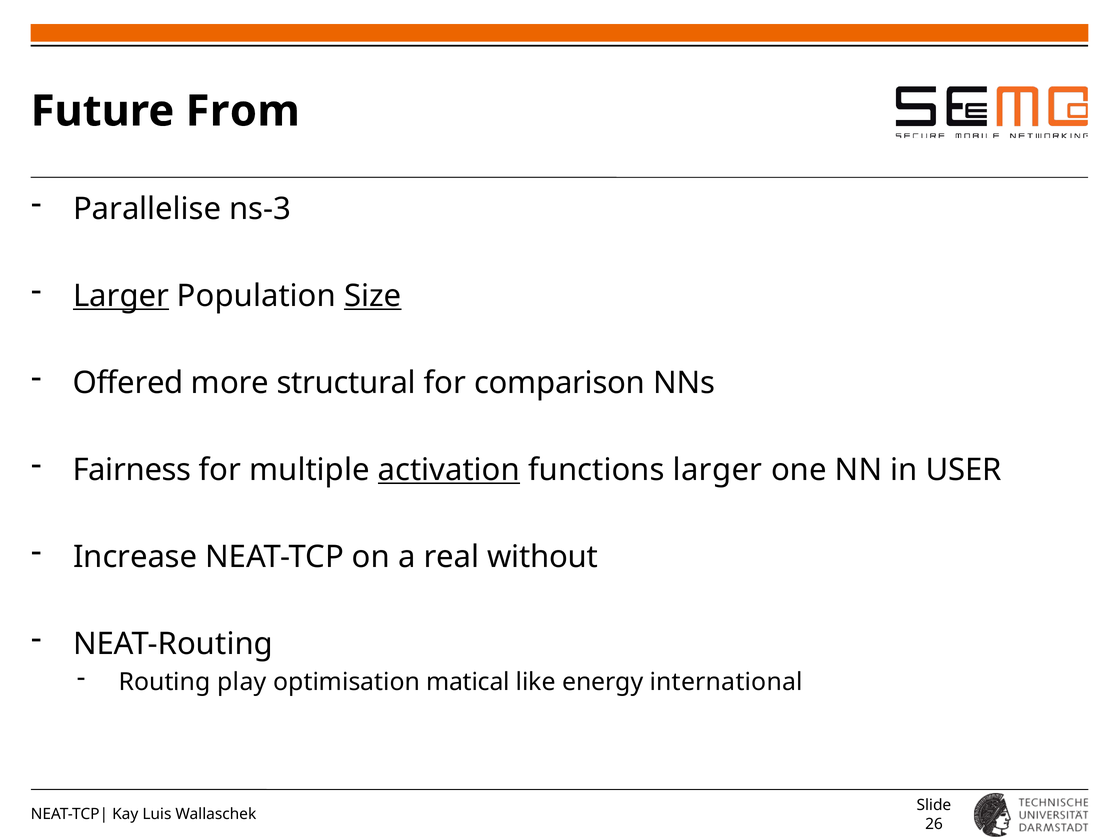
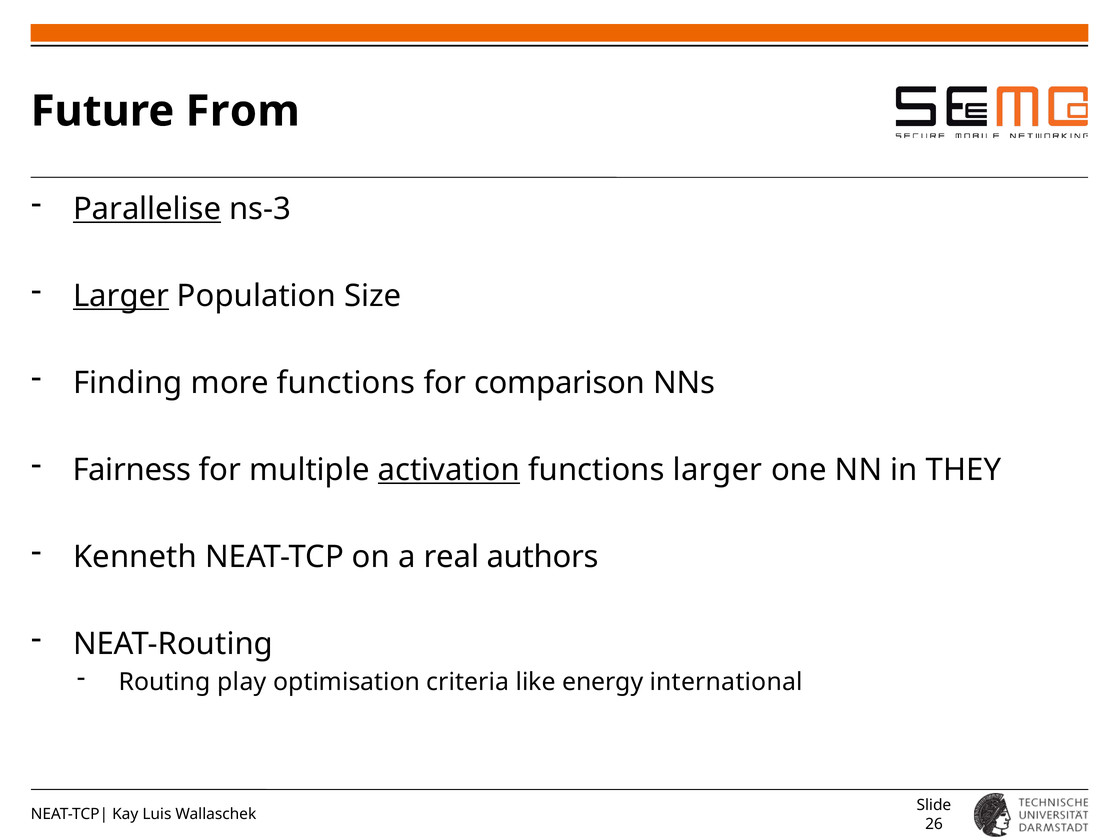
Parallelise underline: none -> present
Size underline: present -> none
Offered: Offered -> Finding
more structural: structural -> functions
USER: USER -> THEY
Increase: Increase -> Kenneth
without: without -> authors
matical: matical -> criteria
